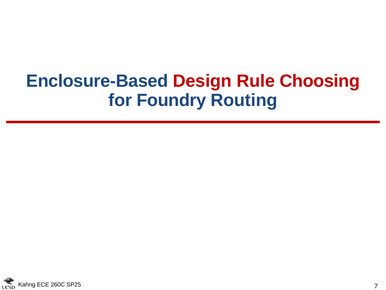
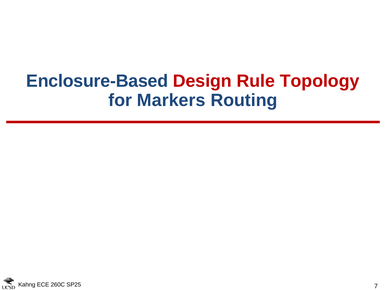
Choosing: Choosing -> Topology
Foundry: Foundry -> Markers
